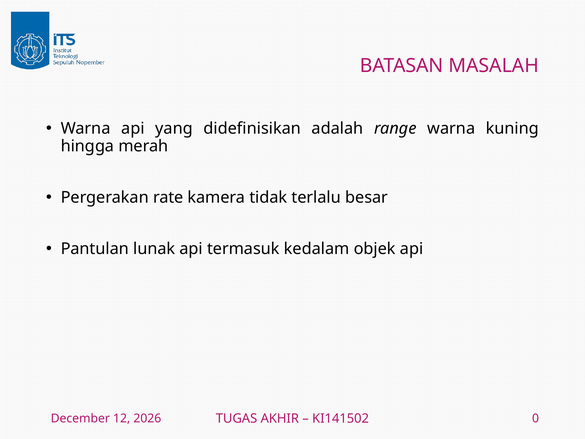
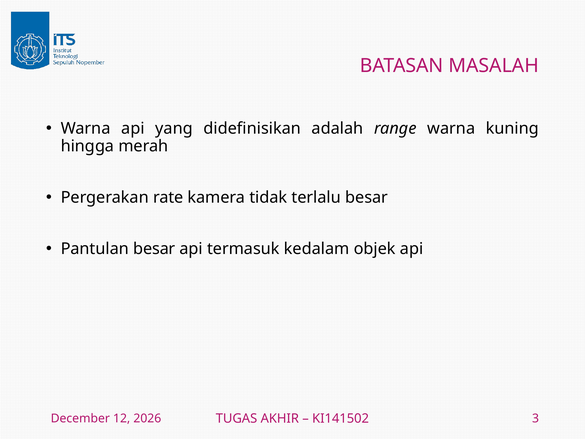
Pantulan lunak: lunak -> besar
0: 0 -> 3
